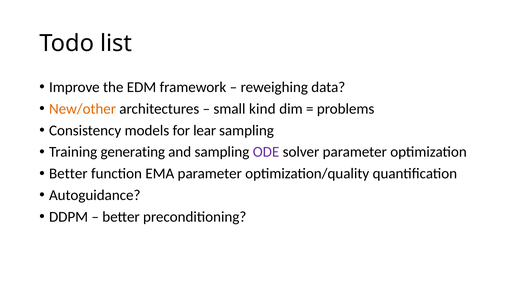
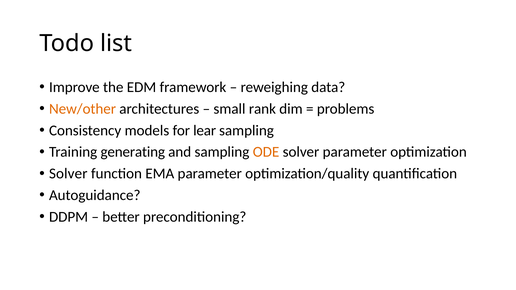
kind: kind -> rank
ODE colour: purple -> orange
Better at (68, 174): Better -> Solver
